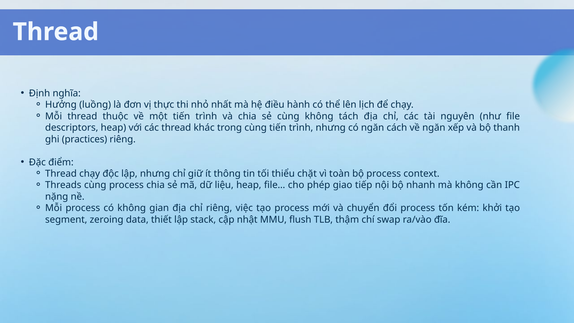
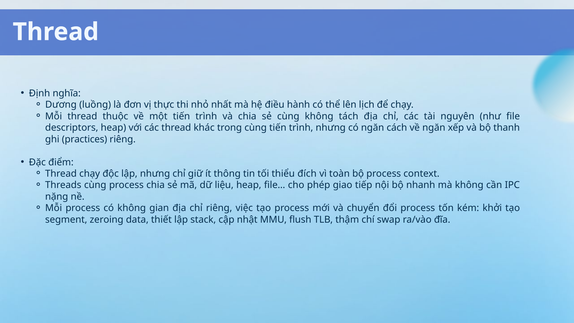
Hưởng: Hưởng -> Dương
chặt: chặt -> đích
